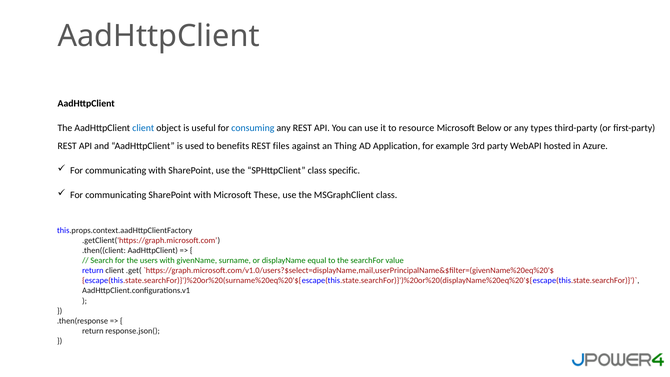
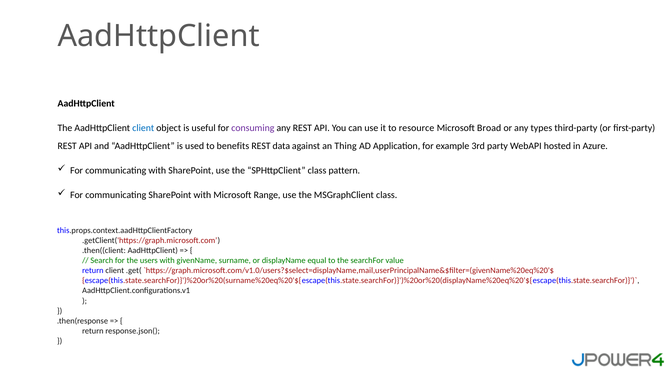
consuming colour: blue -> purple
Below: Below -> Broad
files: files -> data
specific: specific -> pattern
These: These -> Range
